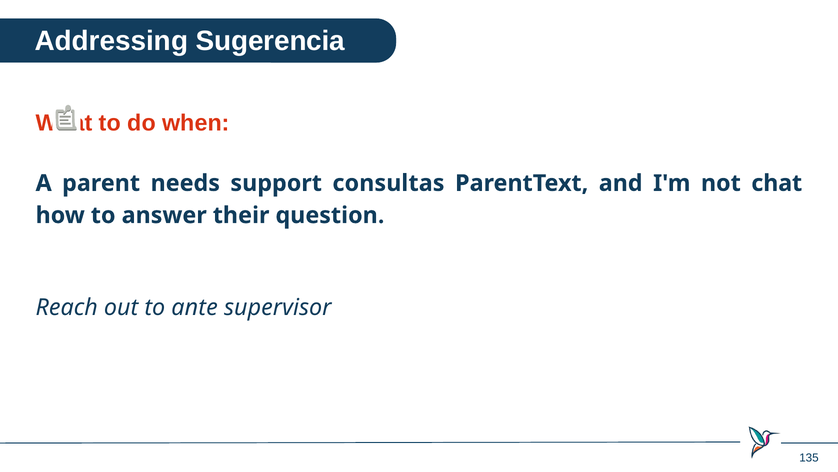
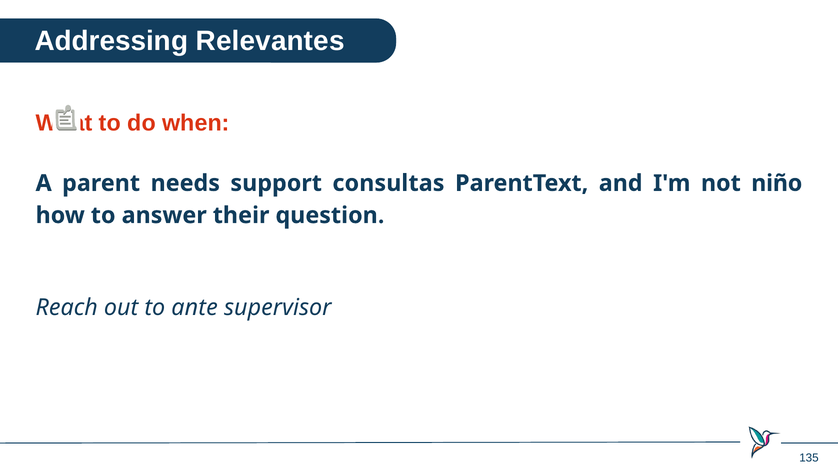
Sugerencia: Sugerencia -> Relevantes
chat: chat -> niño
